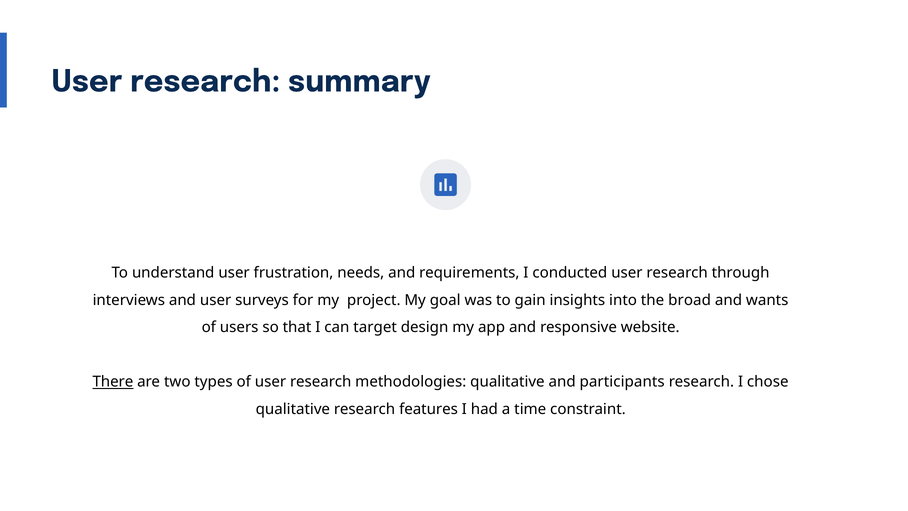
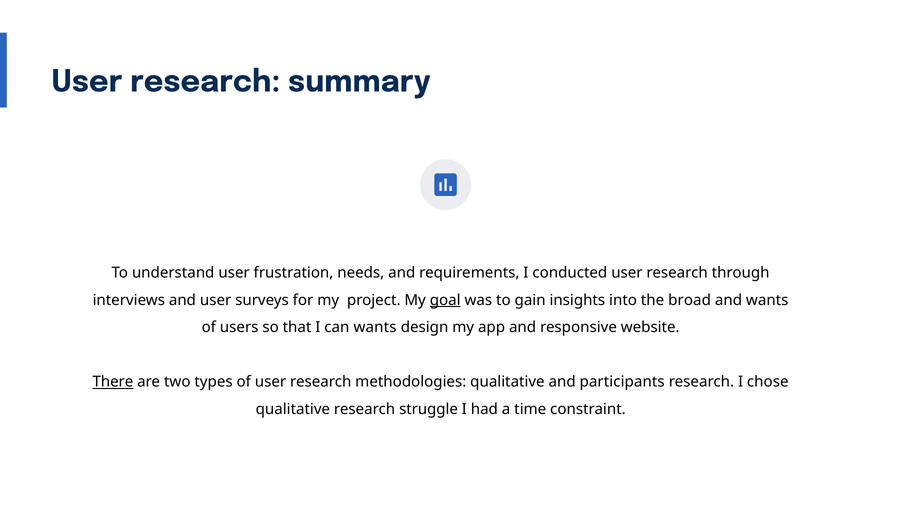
goal underline: none -> present
can target: target -> wants
features: features -> struggle
